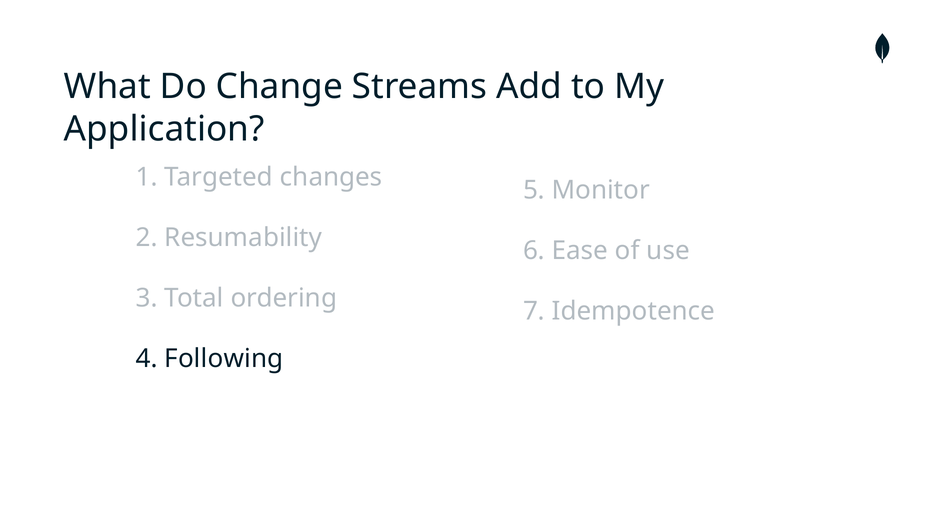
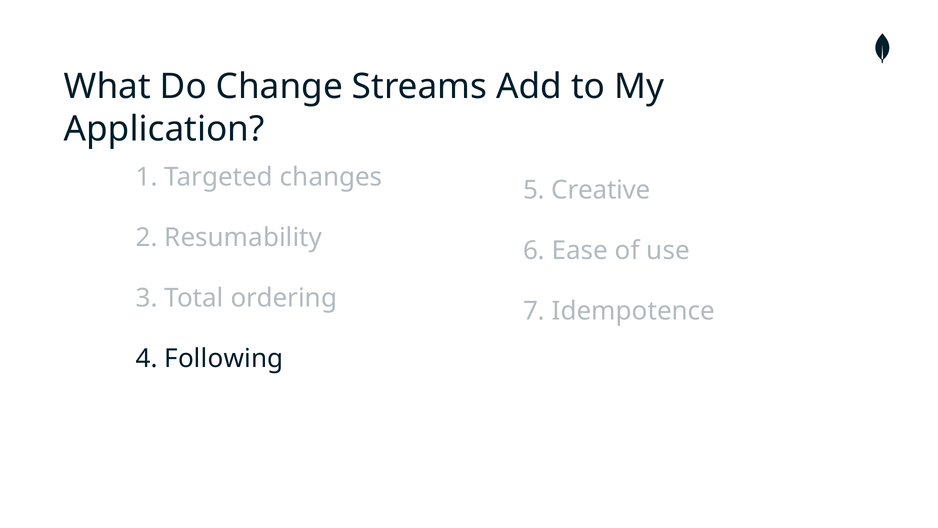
Monitor: Monitor -> Creative
